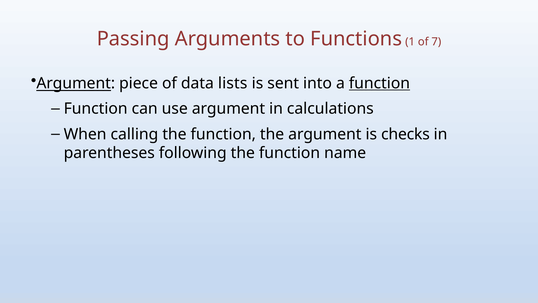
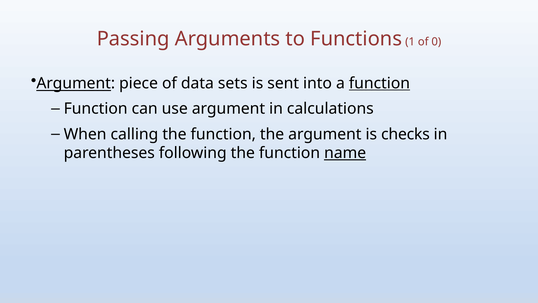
7: 7 -> 0
lists: lists -> sets
name underline: none -> present
